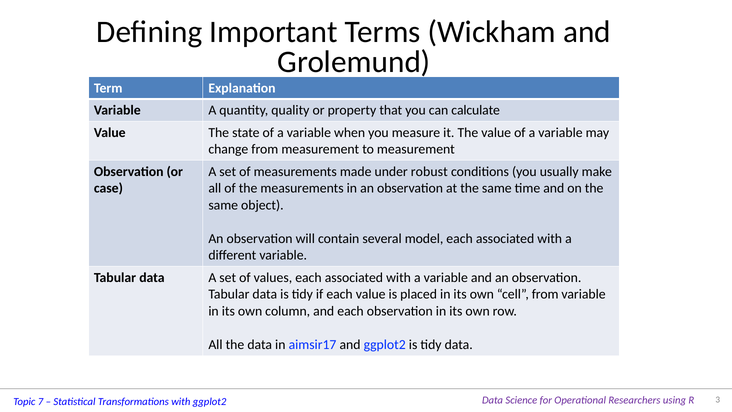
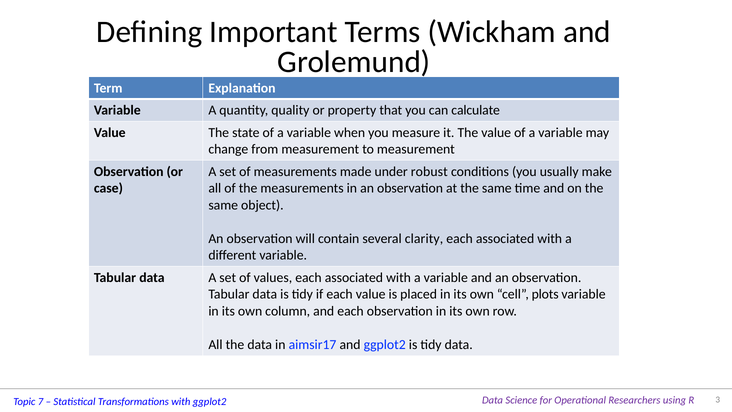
model: model -> clarity
cell from: from -> plots
